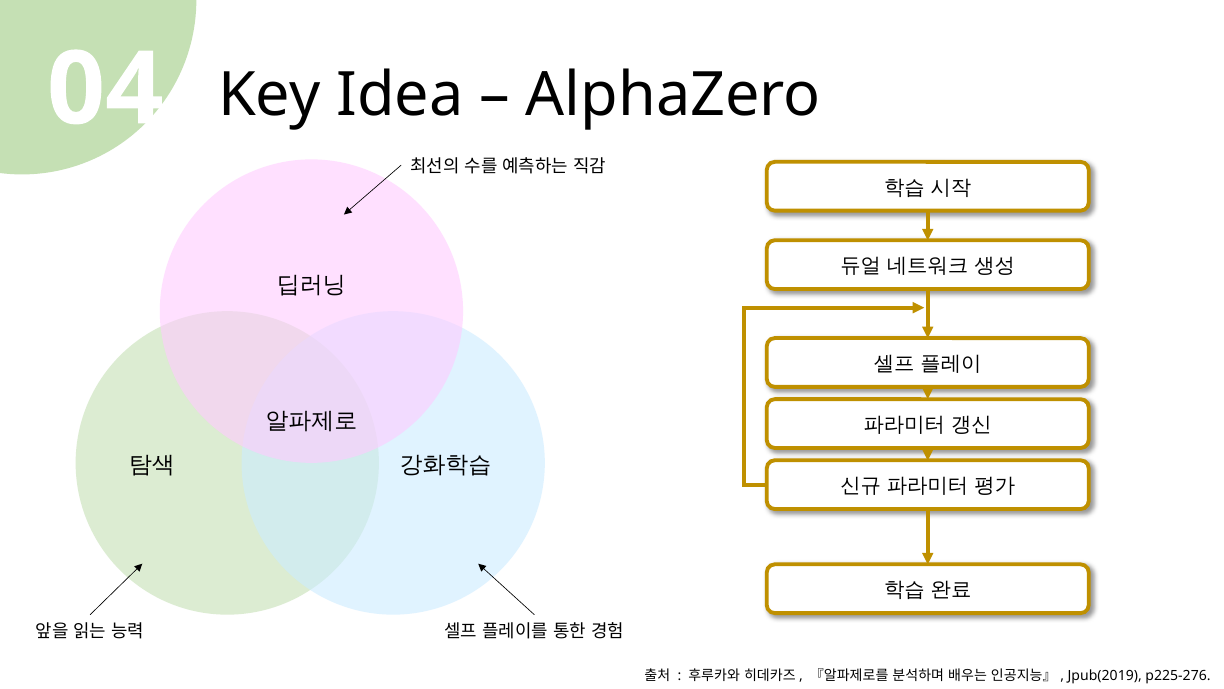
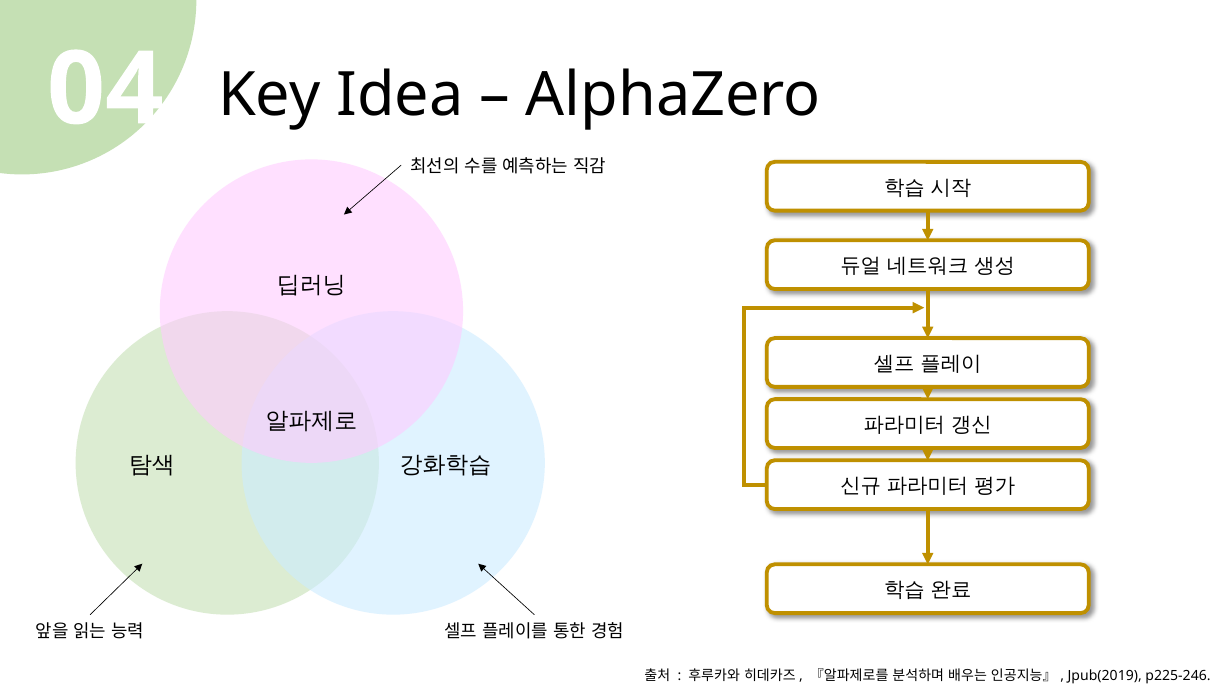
p225-276: p225-276 -> p225-246
